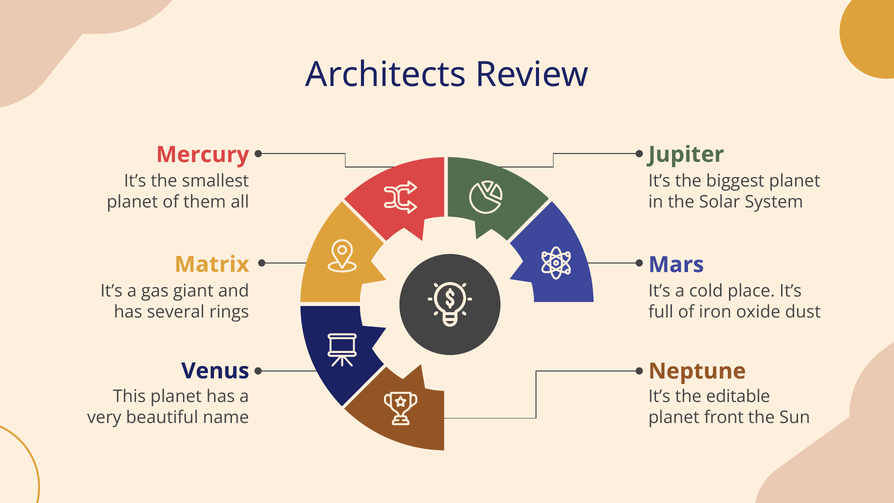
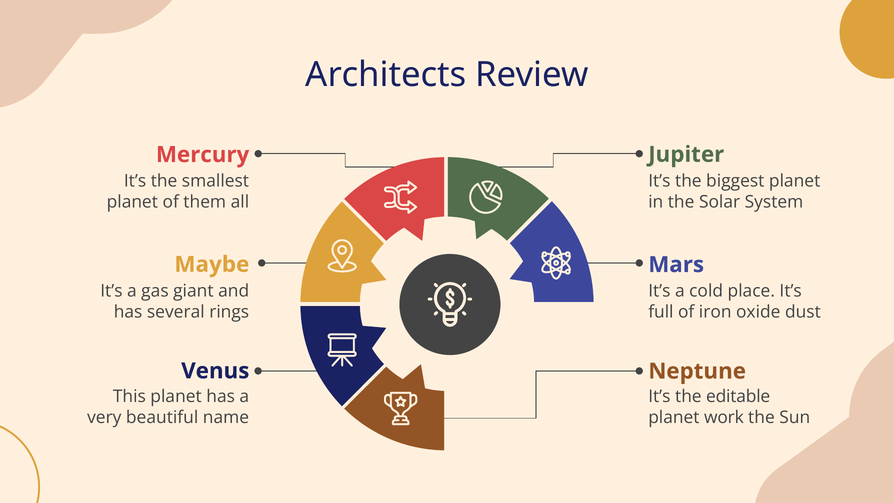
Matrix: Matrix -> Maybe
front: front -> work
